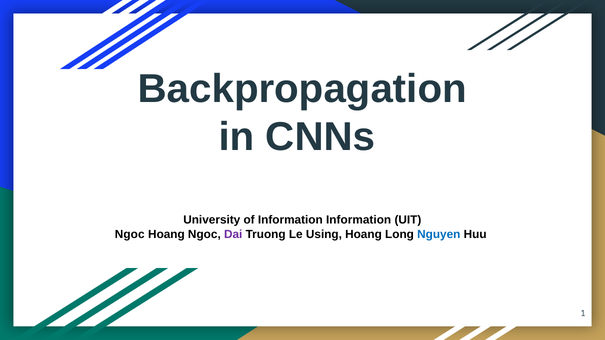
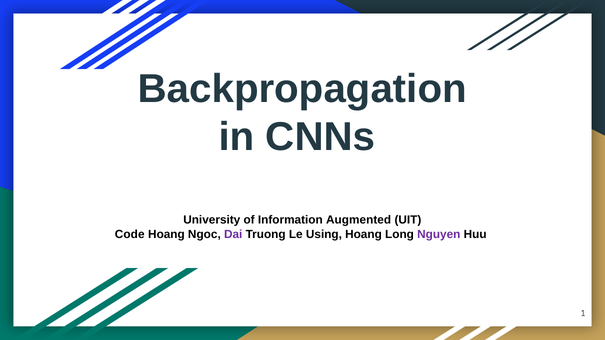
Information Information: Information -> Augmented
Ngoc at (130, 234): Ngoc -> Code
Nguyen colour: blue -> purple
